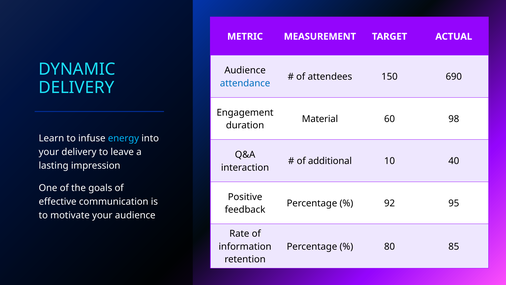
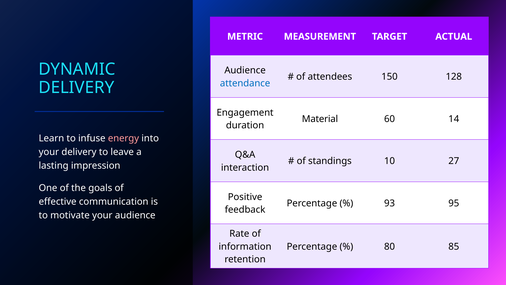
690: 690 -> 128
98: 98 -> 14
energy colour: light blue -> pink
additional: additional -> standings
40: 40 -> 27
92: 92 -> 93
